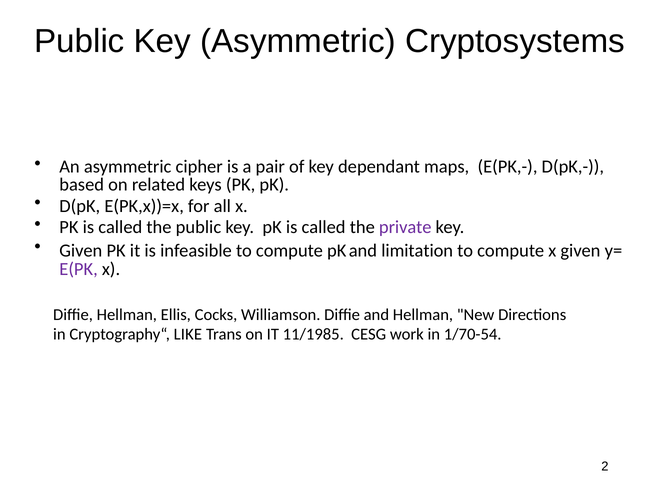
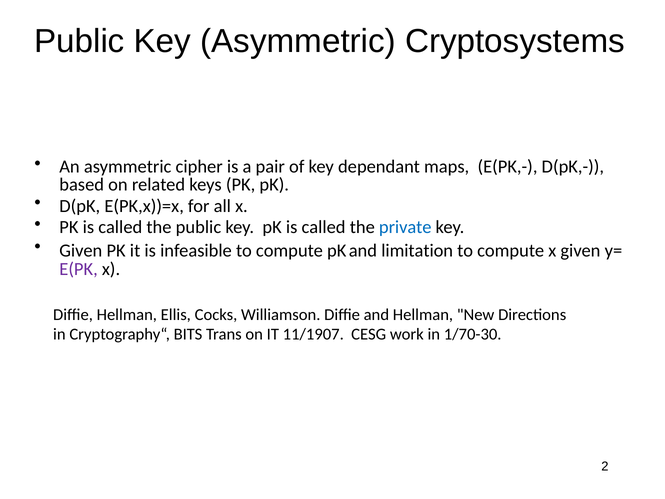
private colour: purple -> blue
LIKE: LIKE -> BITS
11/1985: 11/1985 -> 11/1907
1/70-54: 1/70-54 -> 1/70-30
